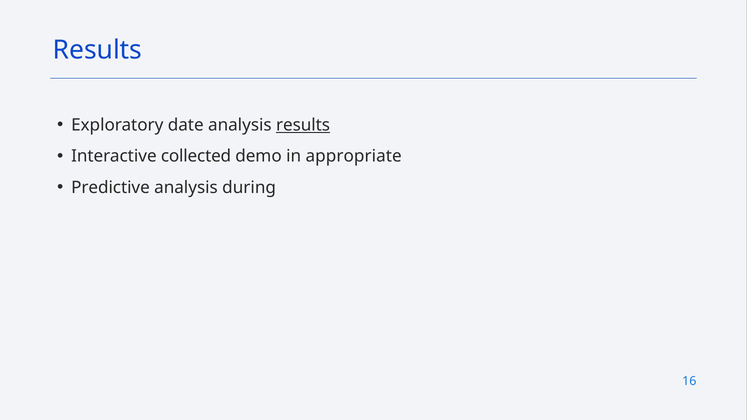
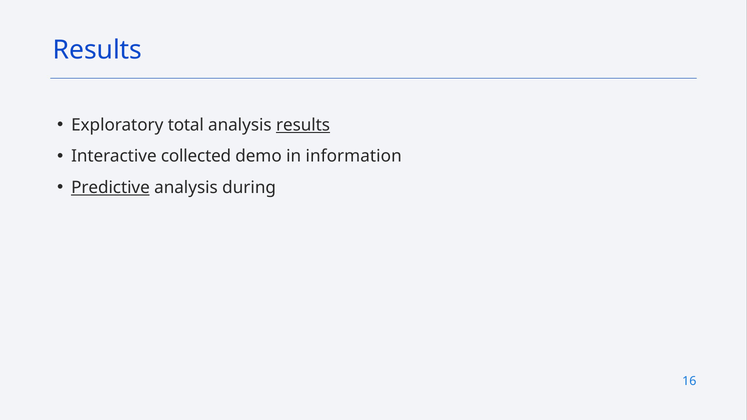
date: date -> total
appropriate: appropriate -> information
Predictive underline: none -> present
